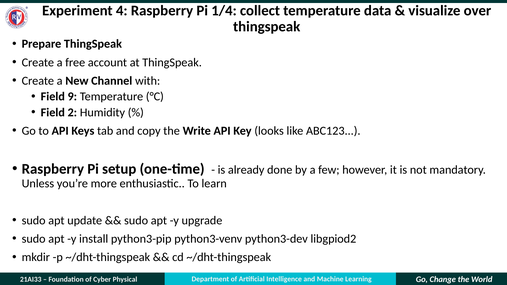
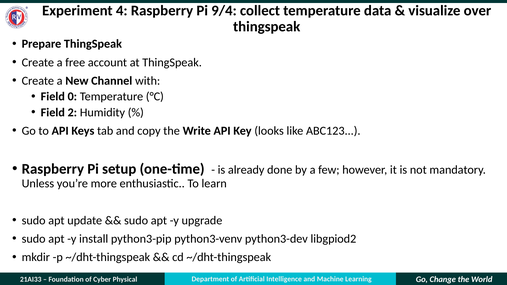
1/4: 1/4 -> 9/4
9: 9 -> 0
